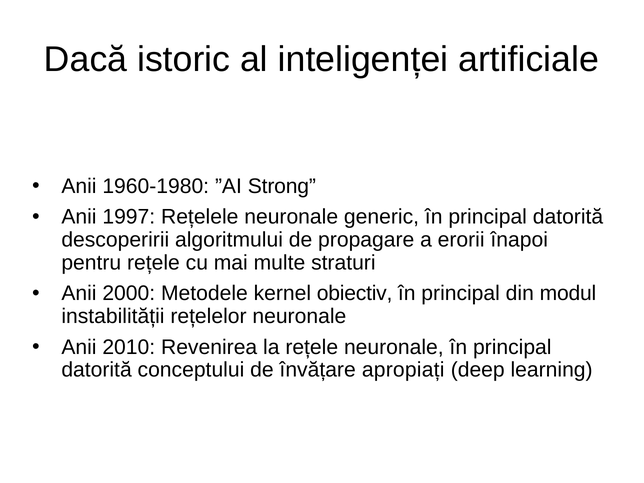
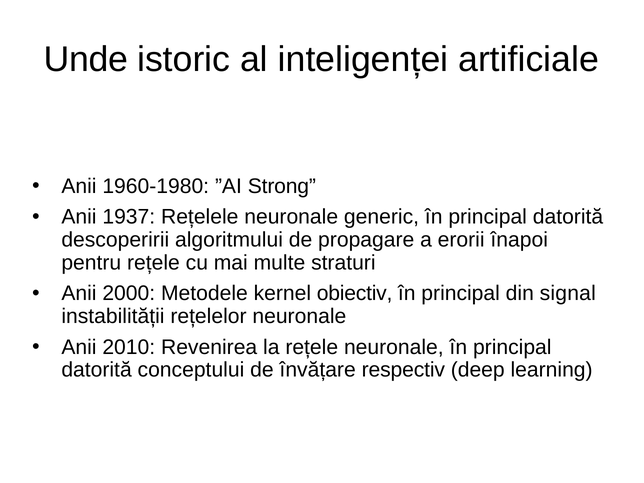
Dacă: Dacă -> Unde
1997: 1997 -> 1937
modul: modul -> signal
apropiați: apropiați -> respectiv
